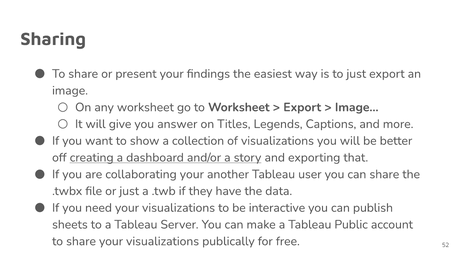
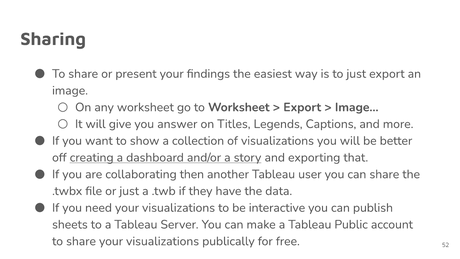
collaborating your: your -> then
